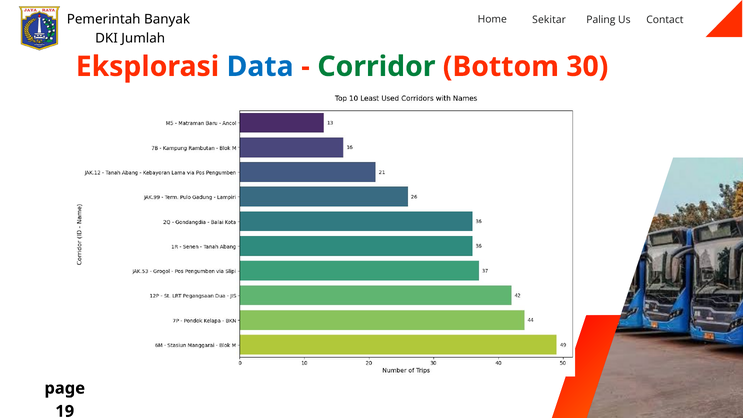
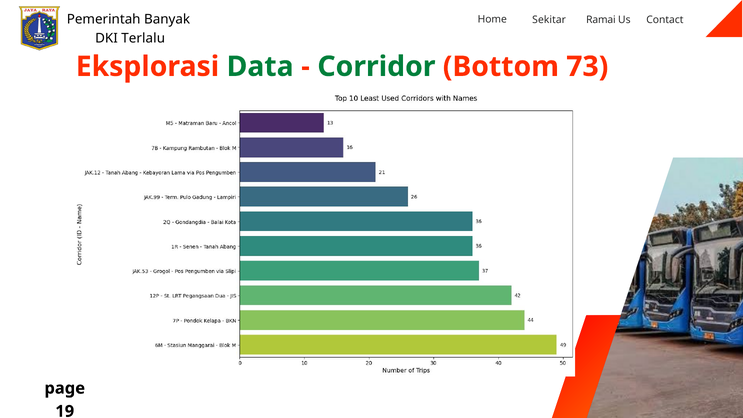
Paling: Paling -> Ramai
Jumlah: Jumlah -> Terlalu
Data colour: blue -> green
30: 30 -> 73
